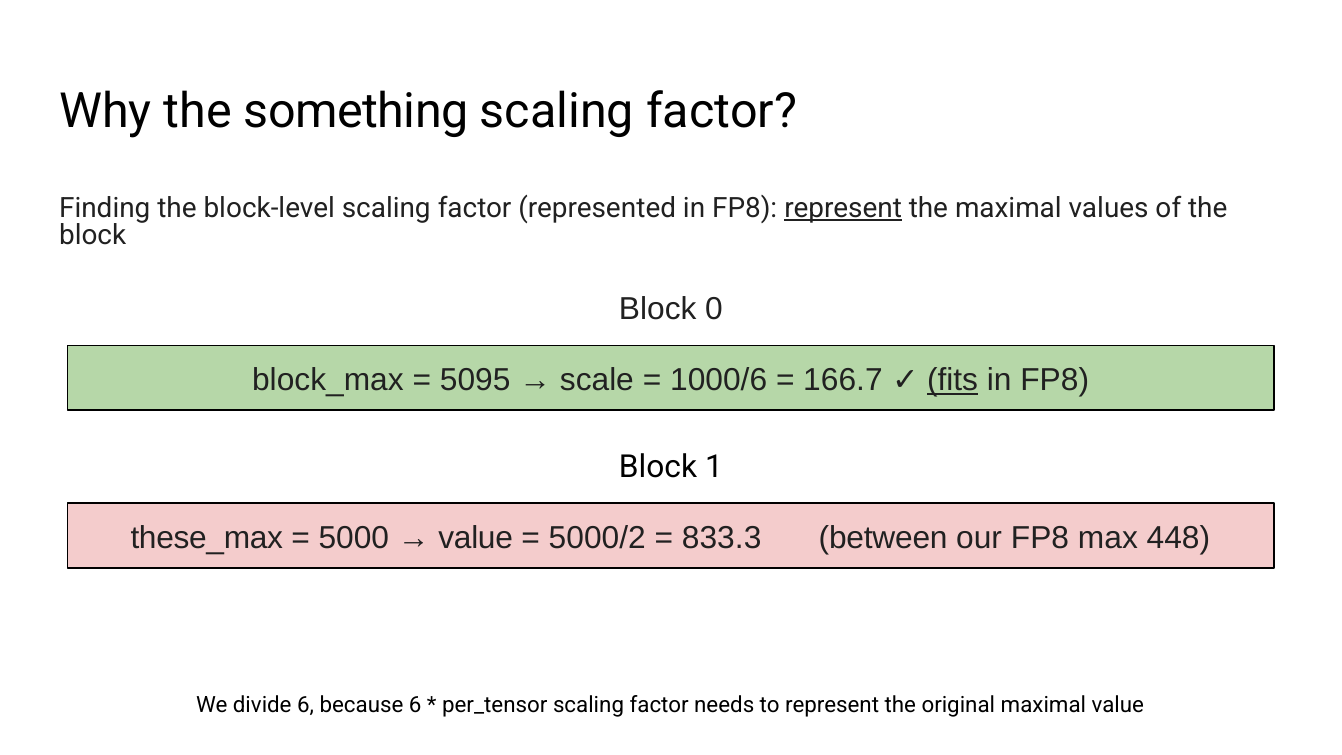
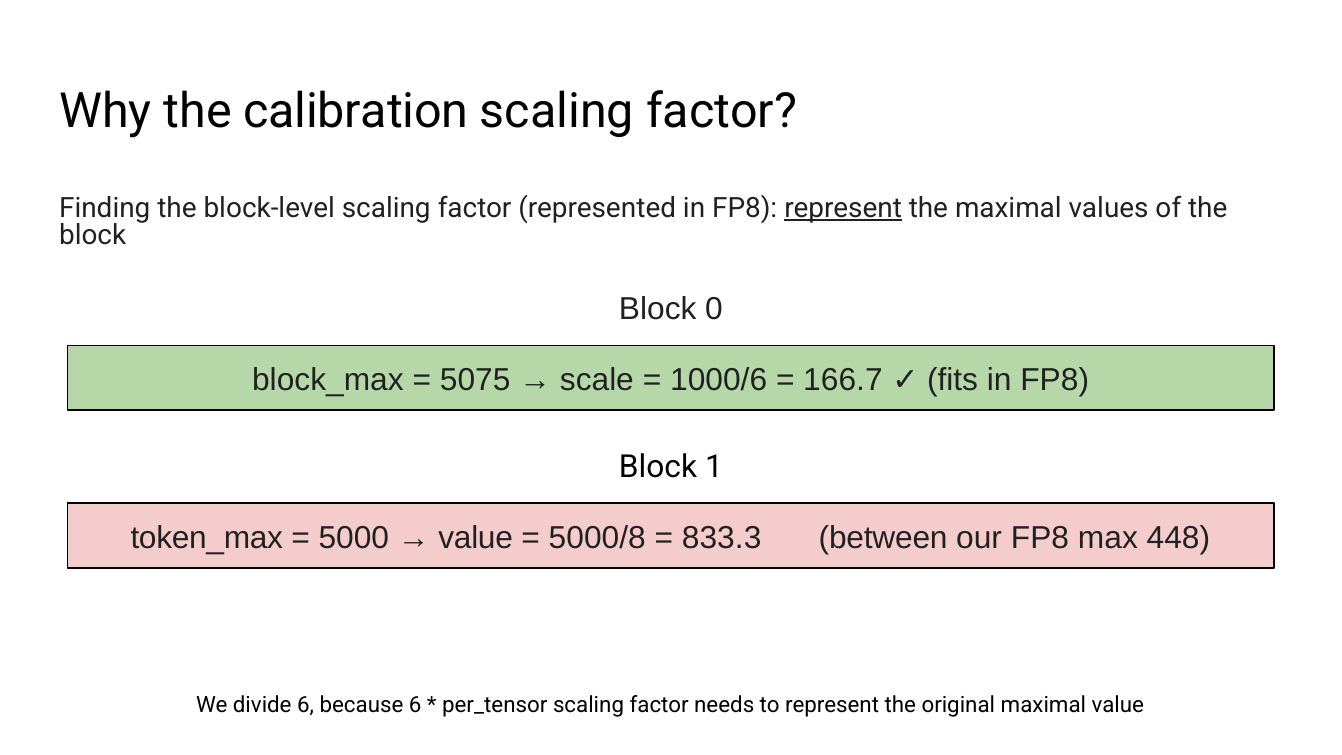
something: something -> calibration
5095: 5095 -> 5075
fits underline: present -> none
these_max: these_max -> token_max
5000/2: 5000/2 -> 5000/8
